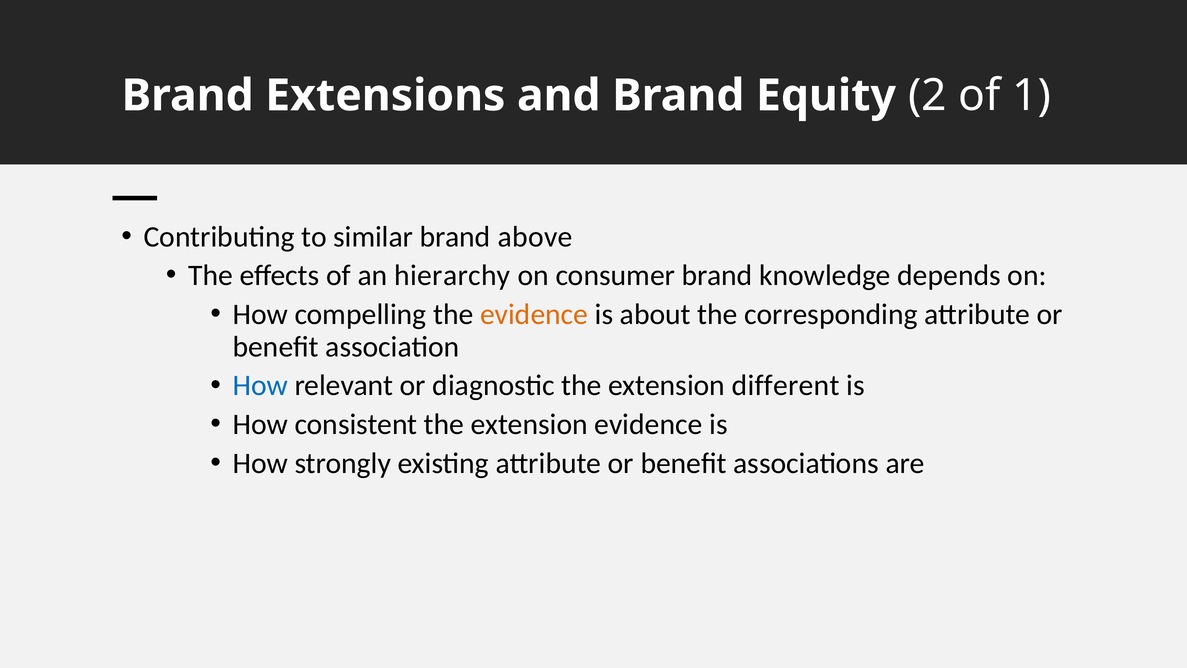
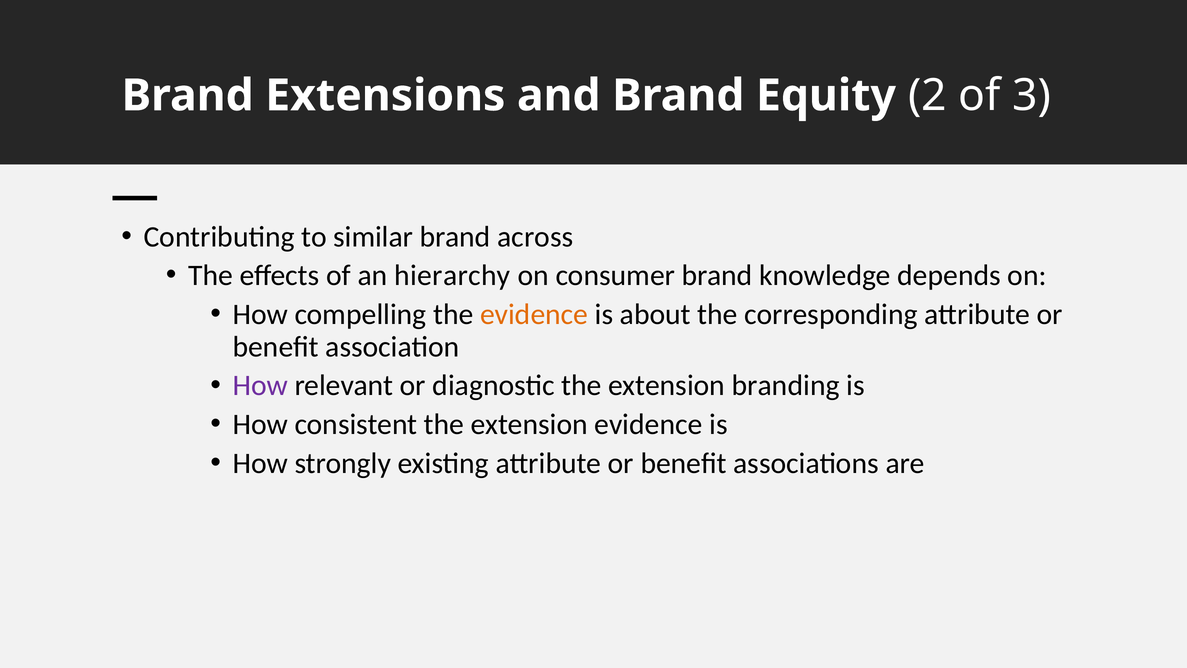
1: 1 -> 3
above: above -> across
How at (260, 385) colour: blue -> purple
different: different -> branding
